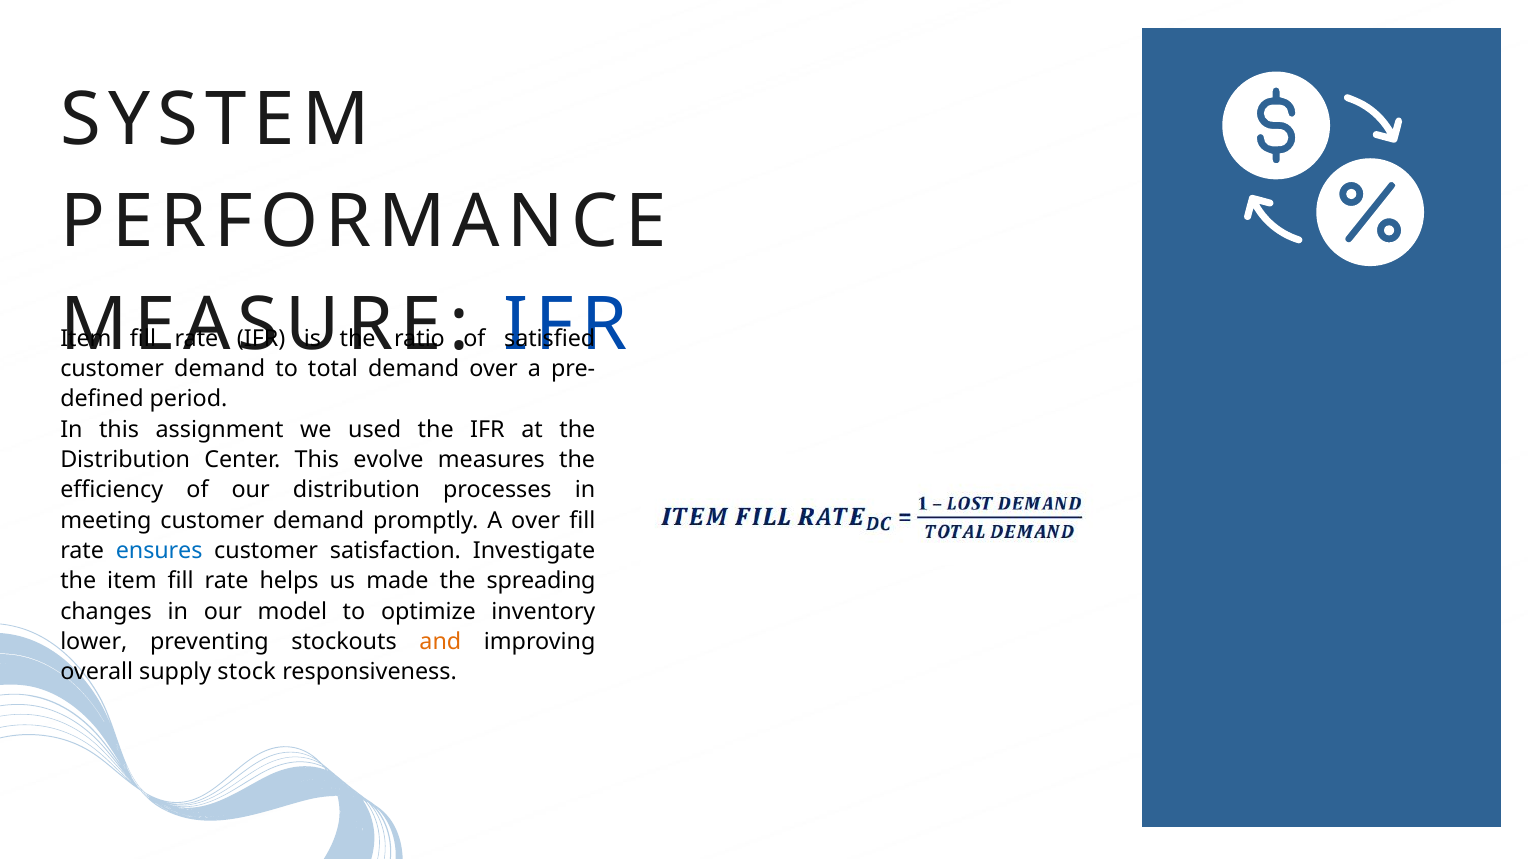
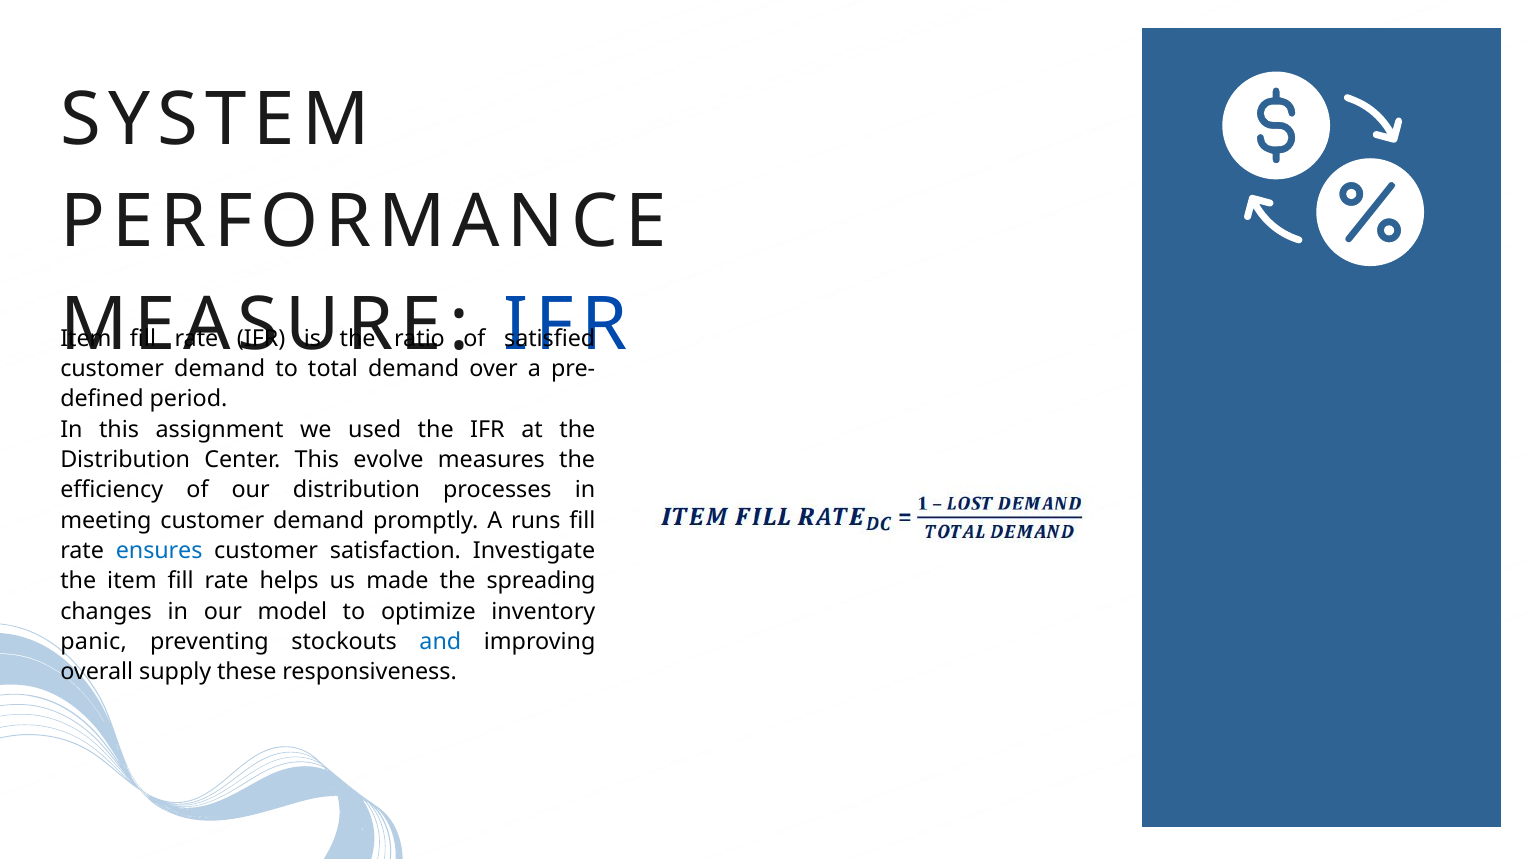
A over: over -> runs
lower: lower -> panic
and colour: orange -> blue
stock: stock -> these
